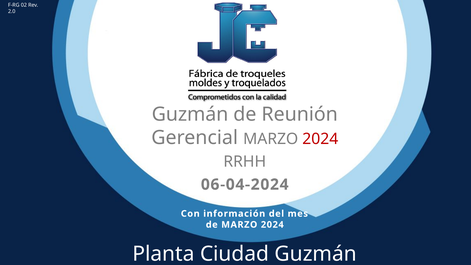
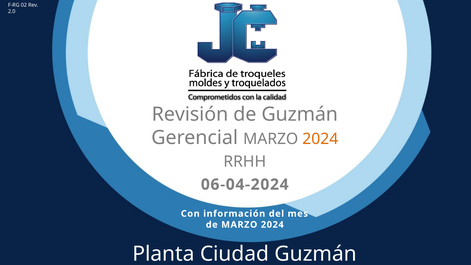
Guzmán at (190, 114): Guzmán -> Revisión
de Reunión: Reunión -> Guzmán
2024 at (320, 139) colour: red -> orange
